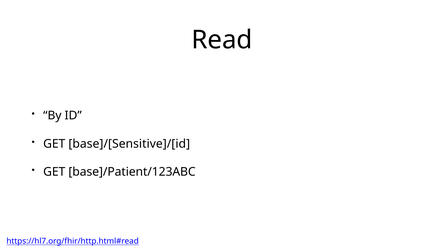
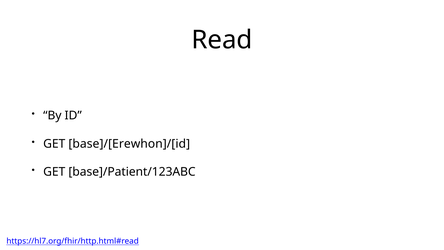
base]/[Sensitive]/[id: base]/[Sensitive]/[id -> base]/[Erewhon]/[id
